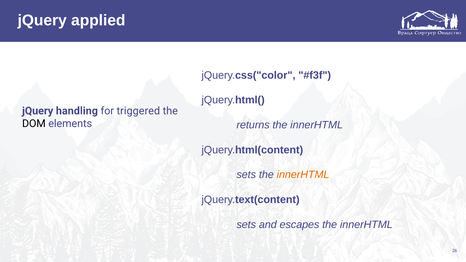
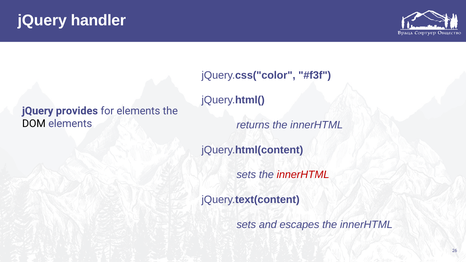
applied: applied -> handler
handling: handling -> provides
for triggered: triggered -> elements
innerHTML at (303, 175) colour: orange -> red
